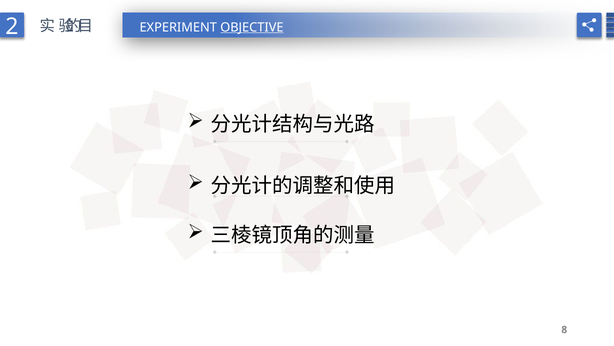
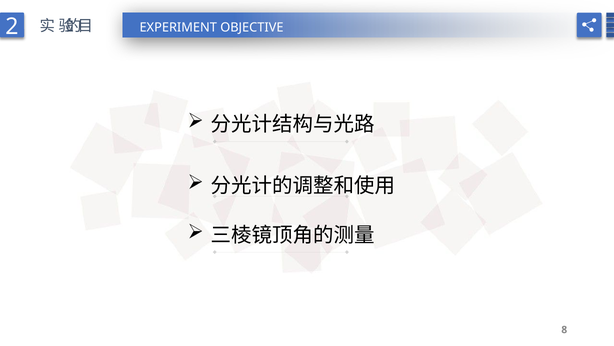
OBJECTIVE underline: present -> none
